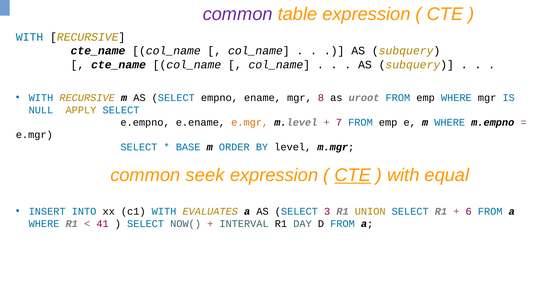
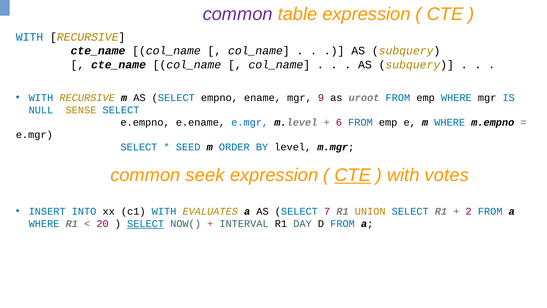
8: 8 -> 9
APPLY: APPLY -> SENSE
e.mgr at (250, 122) colour: orange -> blue
7: 7 -> 6
BASE: BASE -> SEED
equal: equal -> votes
3: 3 -> 7
6: 6 -> 2
41: 41 -> 20
SELECT at (146, 224) underline: none -> present
